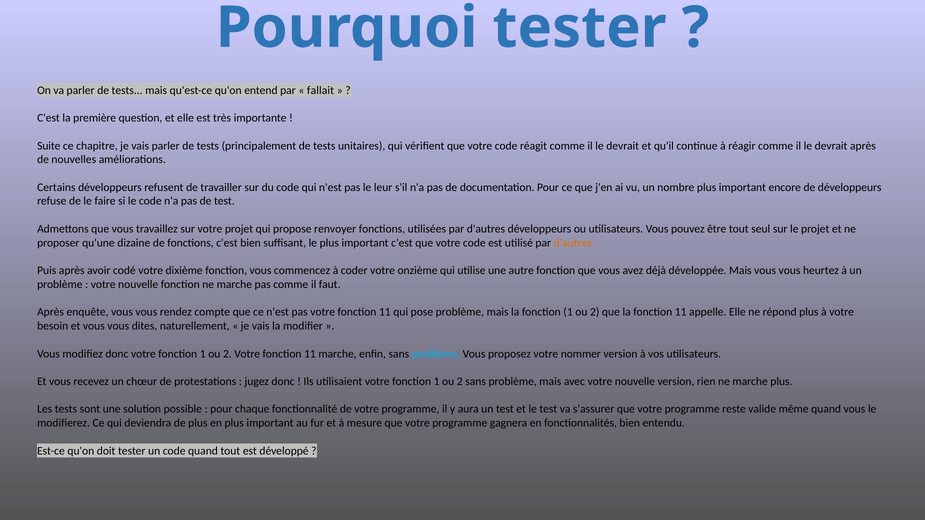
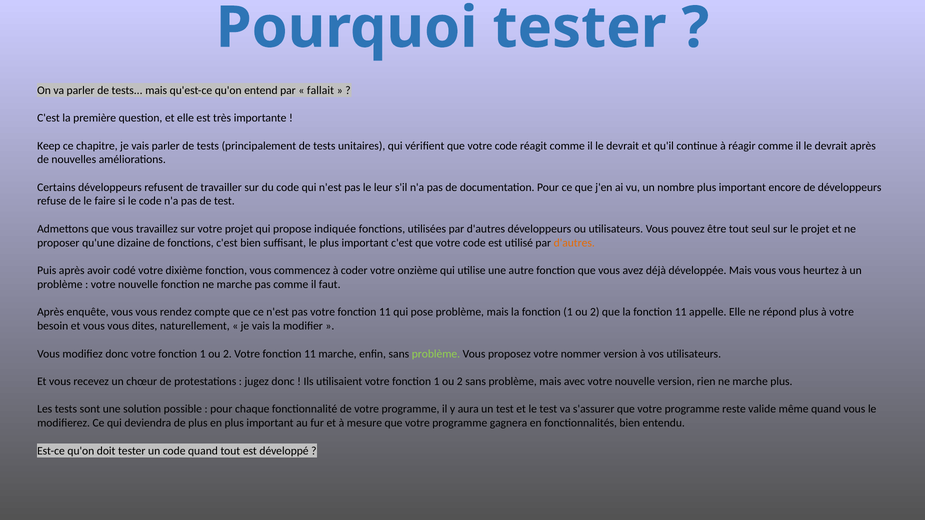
Suite: Suite -> Keep
renvoyer: renvoyer -> indiquée
problème at (436, 354) colour: light blue -> light green
